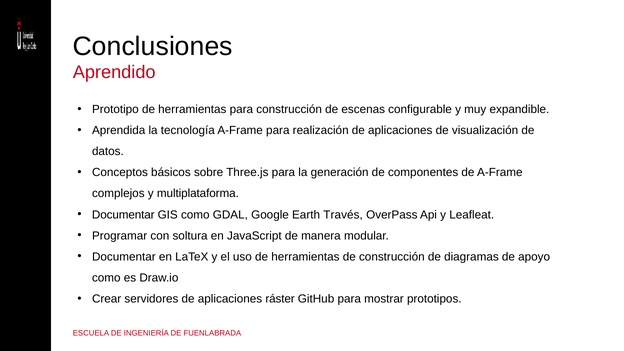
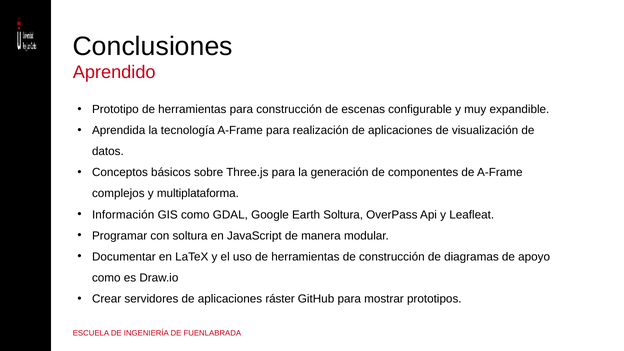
Documentar at (123, 215): Documentar -> Información
Earth Través: Través -> Soltura
